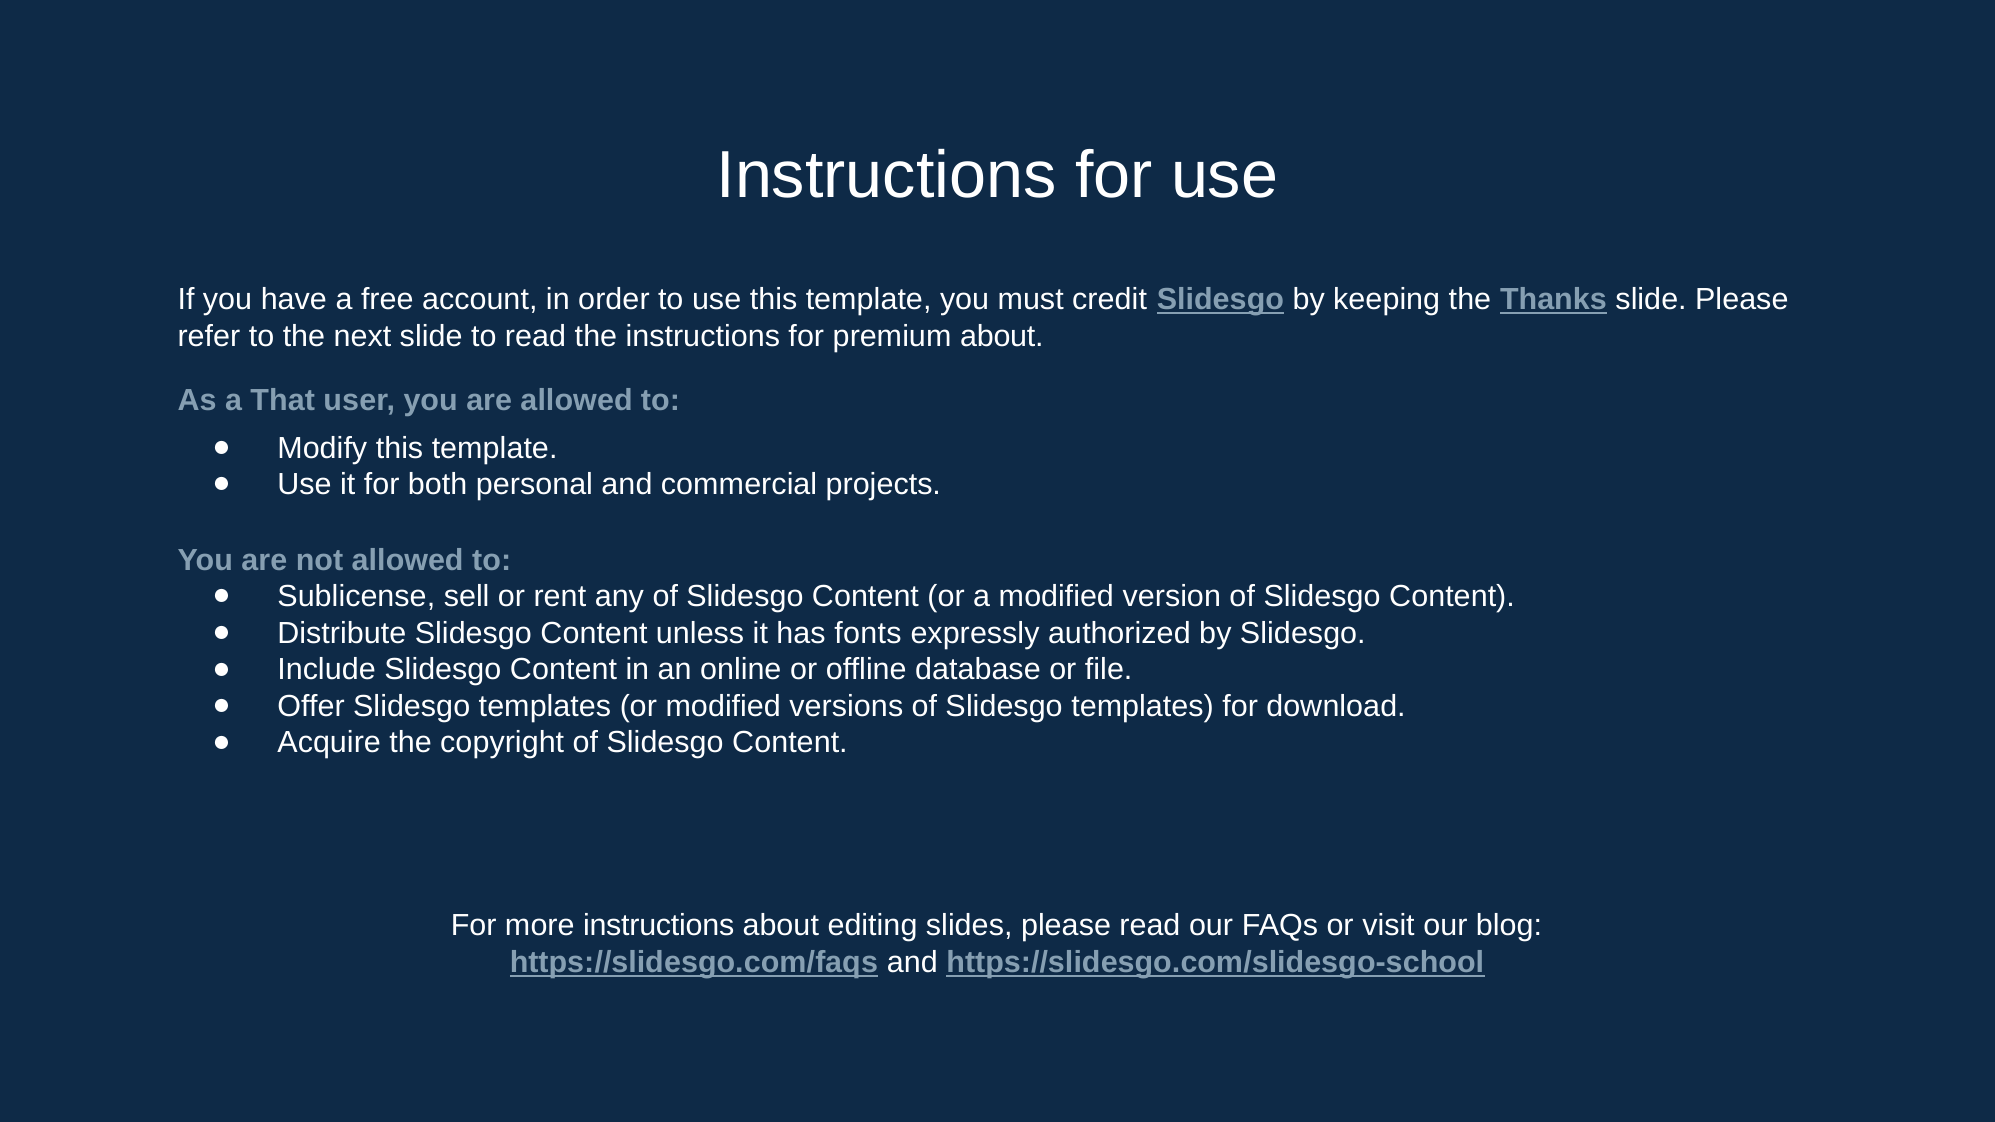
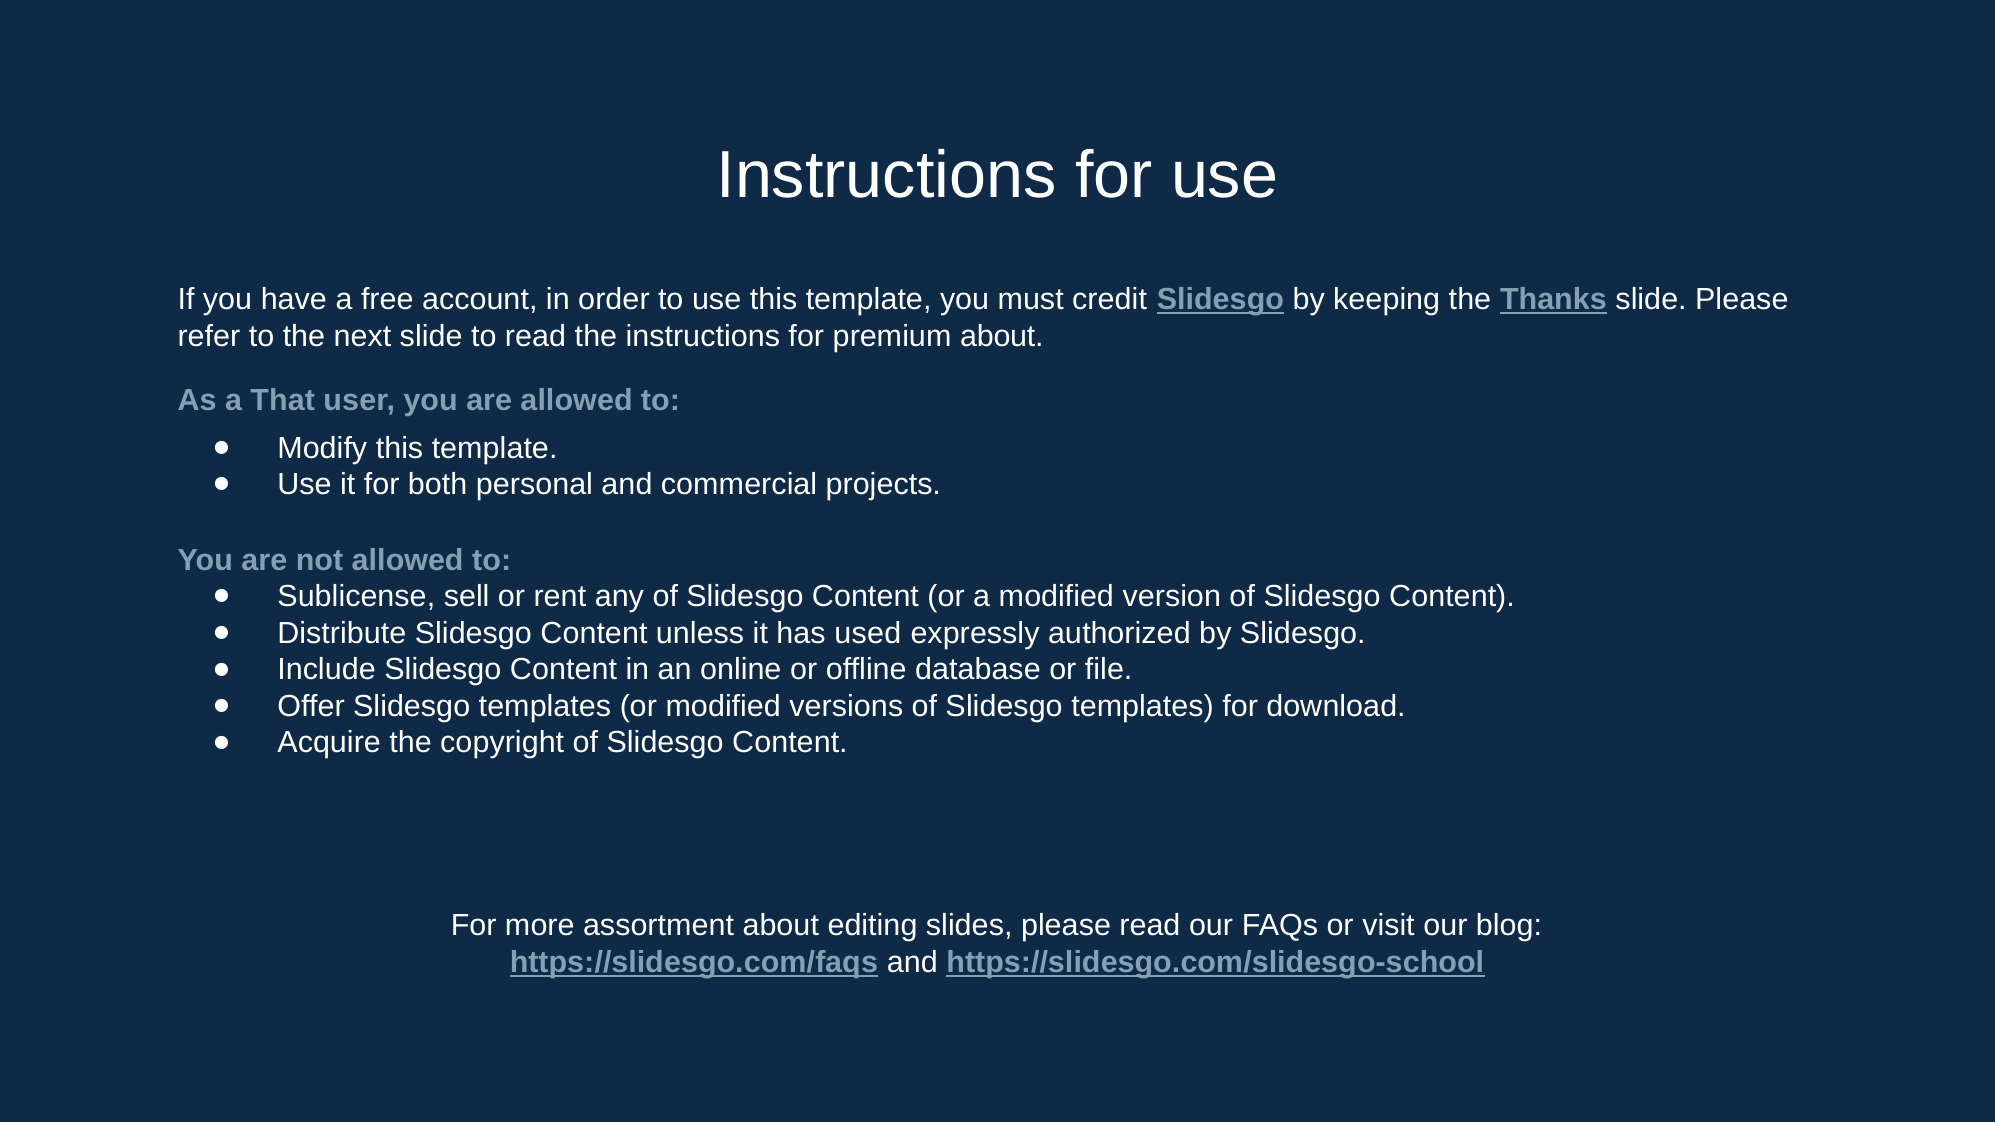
fonts: fonts -> used
more instructions: instructions -> assortment
